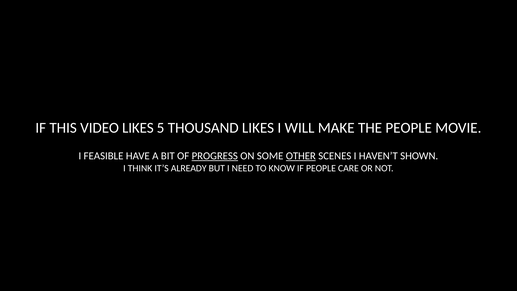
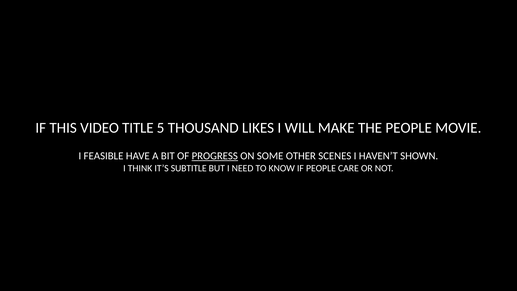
VIDEO LIKES: LIKES -> TITLE
OTHER underline: present -> none
ALREADY: ALREADY -> SUBTITLE
